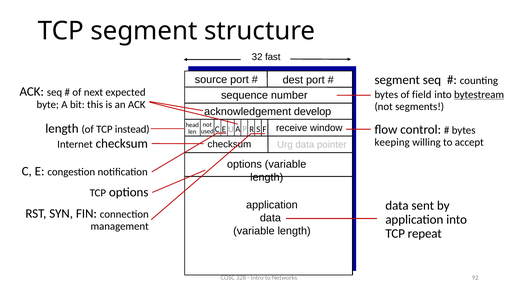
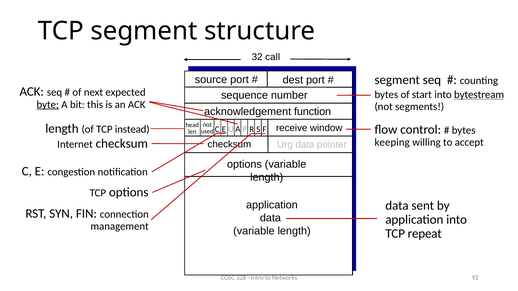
fast: fast -> call
field: field -> start
byte underline: none -> present
develop: develop -> function
